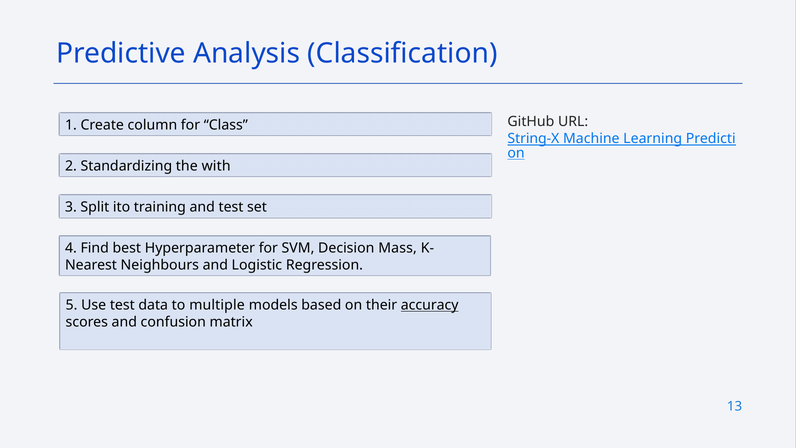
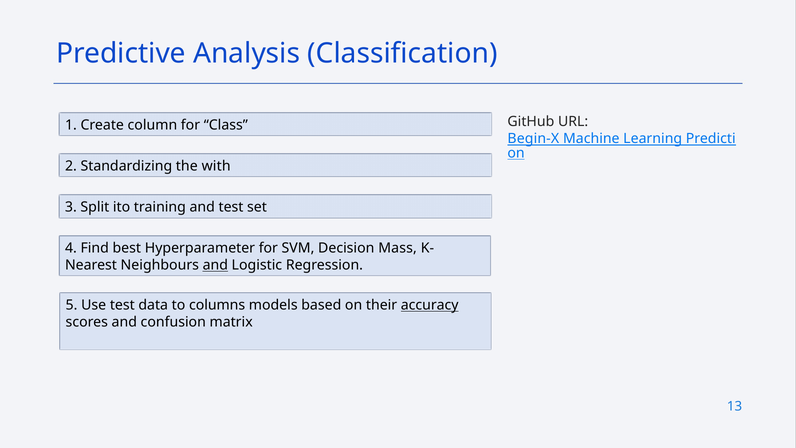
String-X: String-X -> Begin-X
and at (215, 265) underline: none -> present
multiple: multiple -> columns
